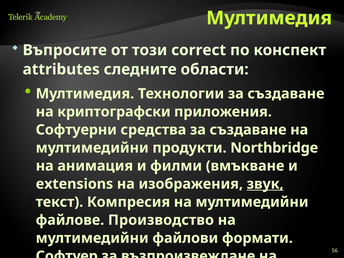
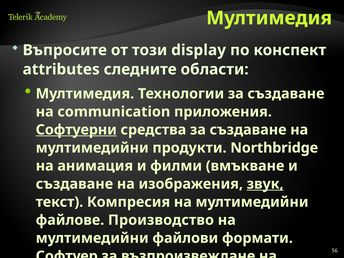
correct: correct -> display
криптографски: криптографски -> communication
Софтуерни underline: none -> present
extensions at (74, 184): extensions -> създаване
